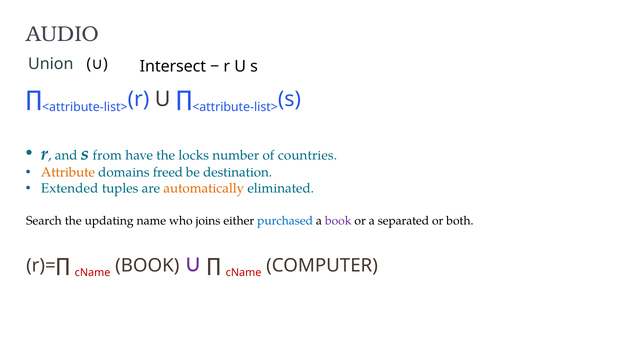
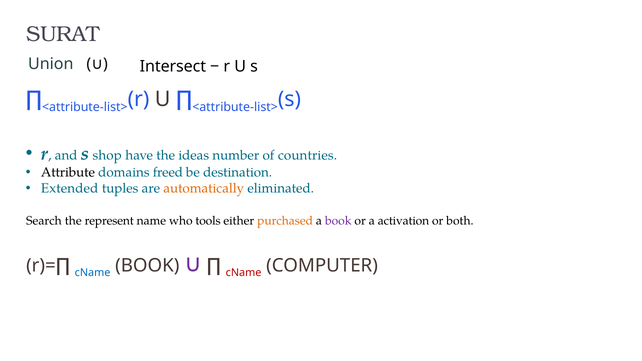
AUDIO: AUDIO -> SURAT
from: from -> shop
locks: locks -> ideas
Attribute colour: orange -> black
updating: updating -> represent
joins: joins -> tools
purchased colour: blue -> orange
separated: separated -> activation
cName at (93, 273) colour: red -> blue
